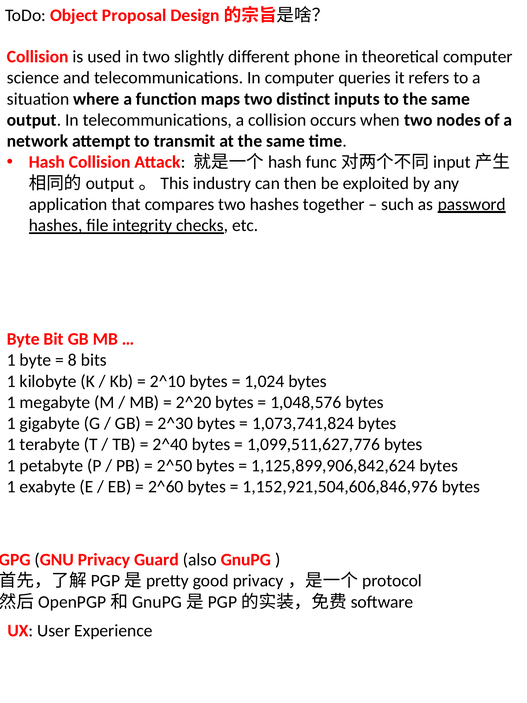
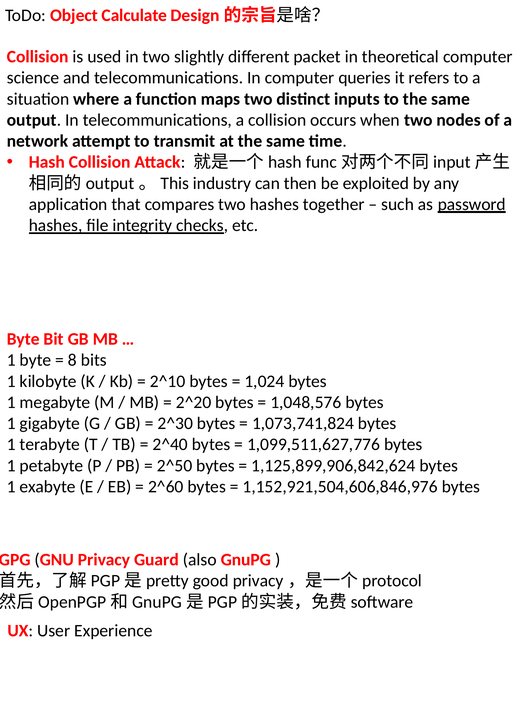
Proposal: Proposal -> Calculate
phone: phone -> packet
